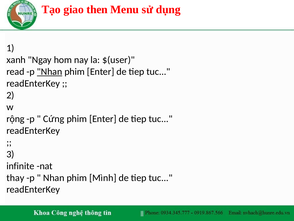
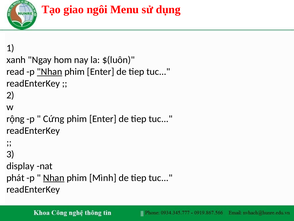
then: then -> ngôi
$(user: $(user -> $(luôn
infinite: infinite -> display
thay: thay -> phát
Nhan at (54, 177) underline: none -> present
